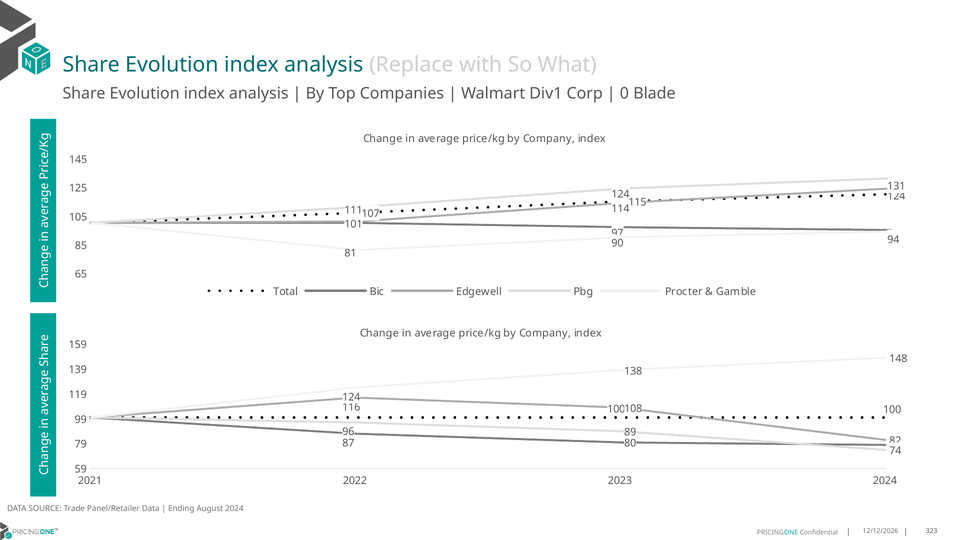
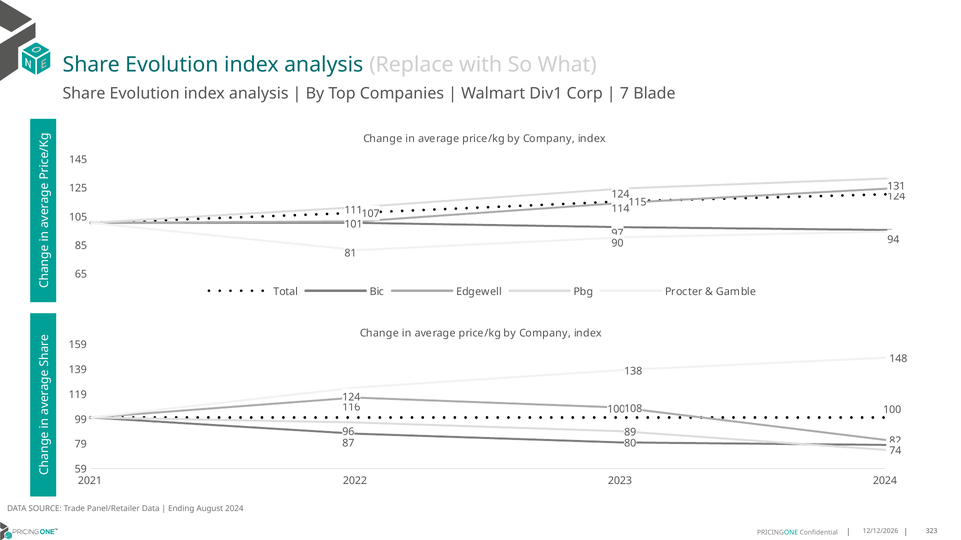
0: 0 -> 7
